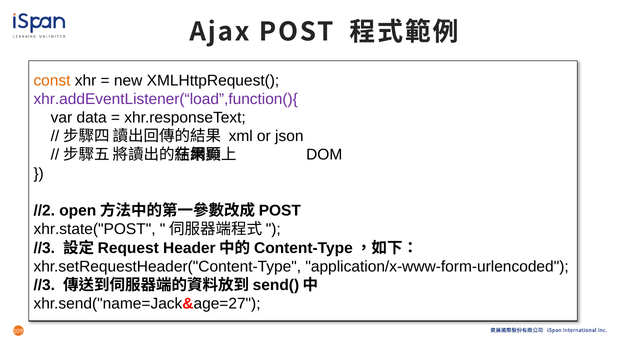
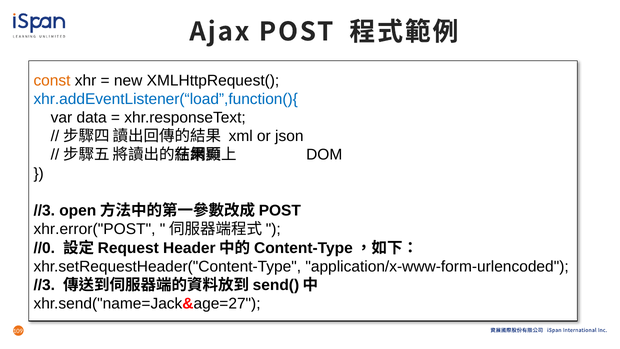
xhr.addEventListener(“load”,function(){ colour: purple -> blue
//2 at (44, 211): //2 -> //3
xhr.state("POST: xhr.state("POST -> xhr.error("POST
//3 at (44, 248): //3 -> //0
